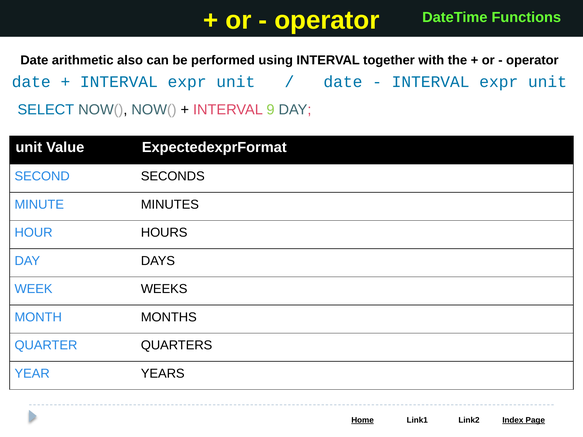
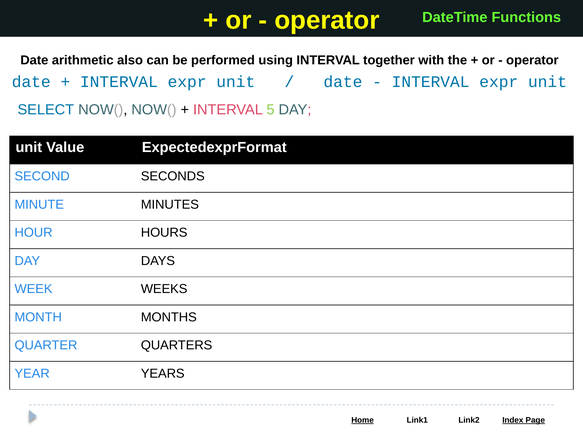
9: 9 -> 5
